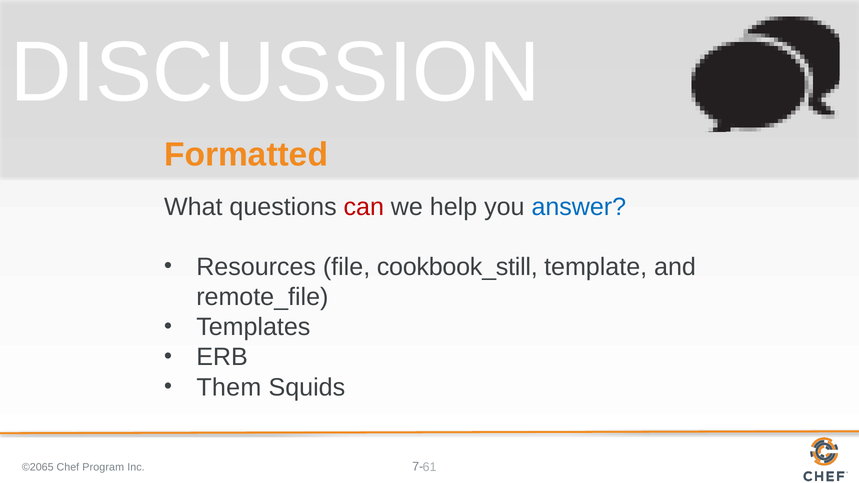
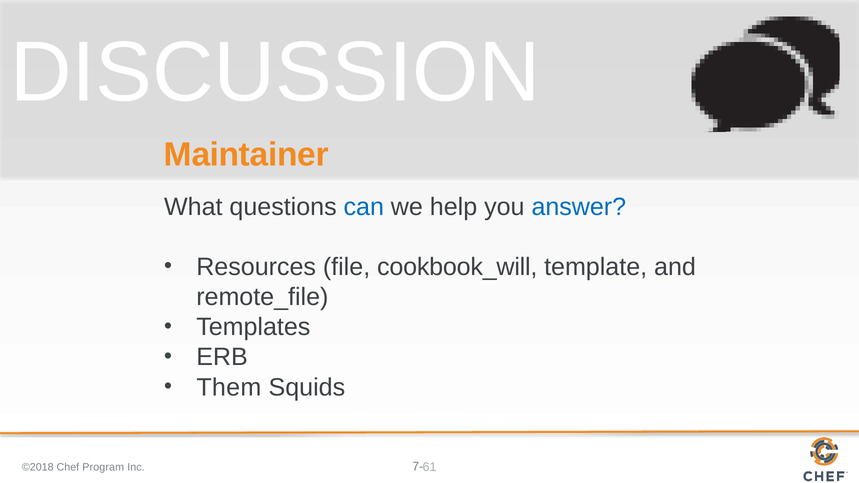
Formatted: Formatted -> Maintainer
can colour: red -> blue
cookbook_still: cookbook_still -> cookbook_will
©2065: ©2065 -> ©2018
